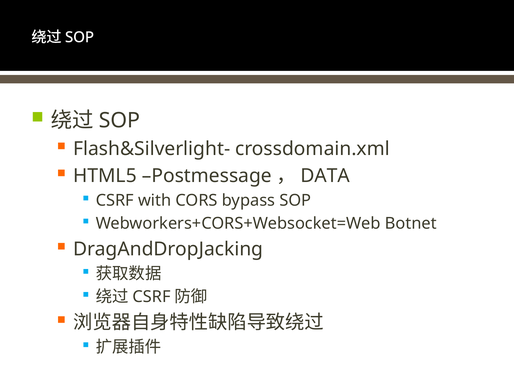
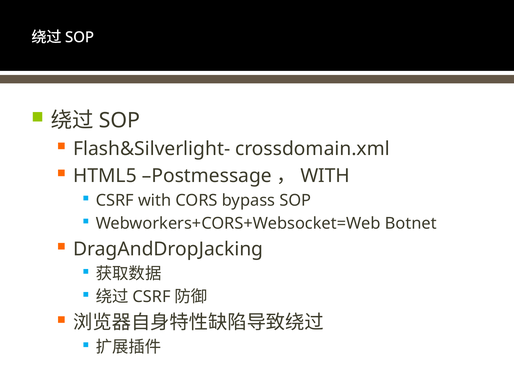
DATA at (325, 176): DATA -> WITH
